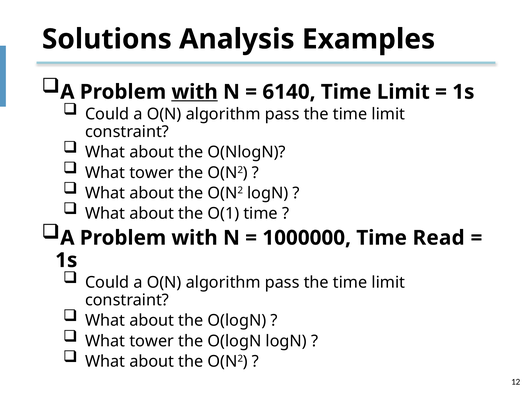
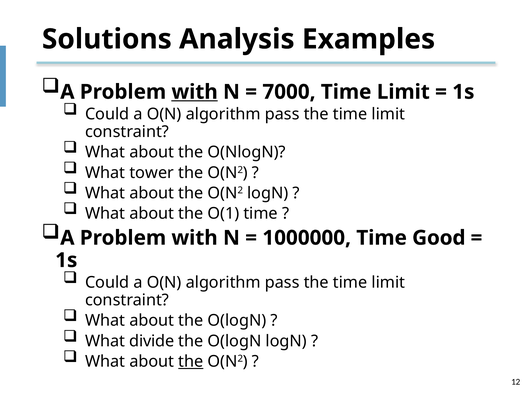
6140: 6140 -> 7000
Read: Read -> Good
tower at (152, 341): tower -> divide
the at (191, 361) underline: none -> present
